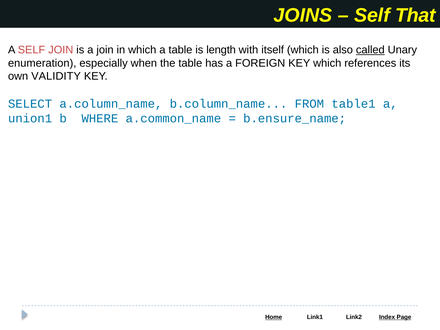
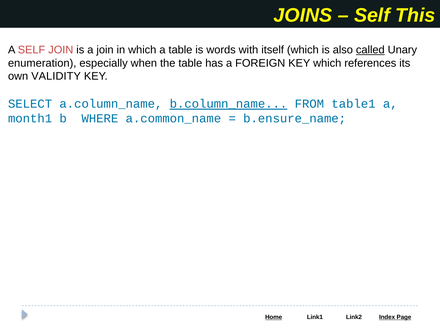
That: That -> This
length: length -> words
b.column_name underline: none -> present
union1: union1 -> month1
